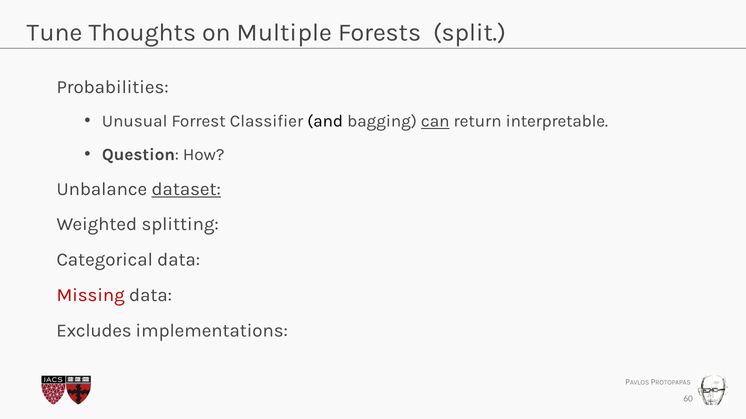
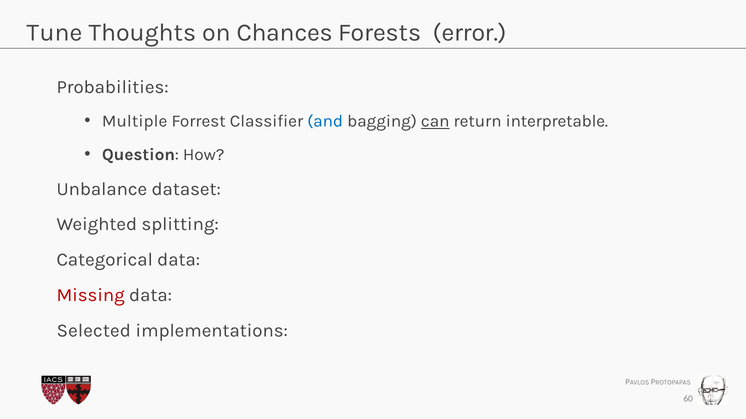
Multiple: Multiple -> Chances
split: split -> error
Unusual: Unusual -> Multiple
and colour: black -> blue
dataset underline: present -> none
Excludes: Excludes -> Selected
